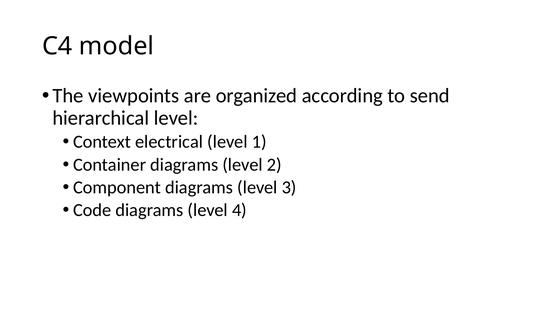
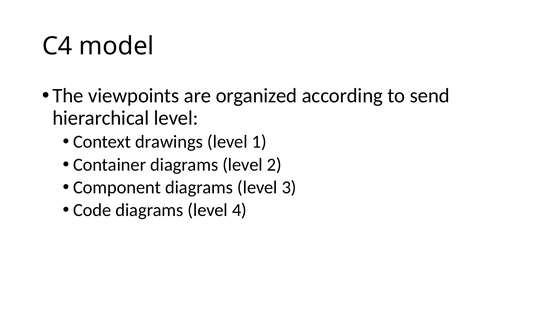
electrical: electrical -> drawings
